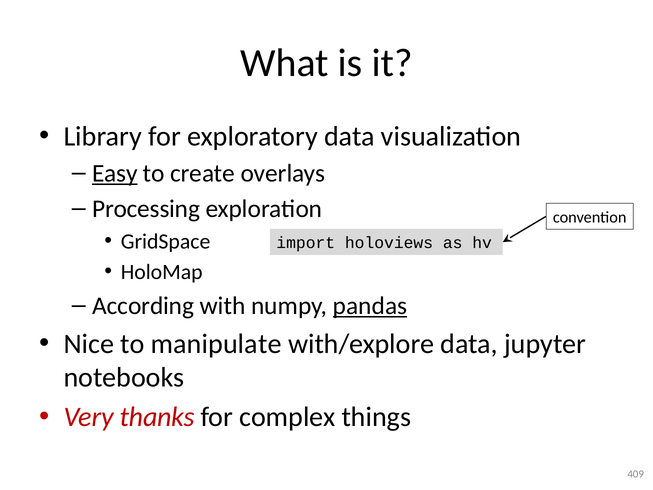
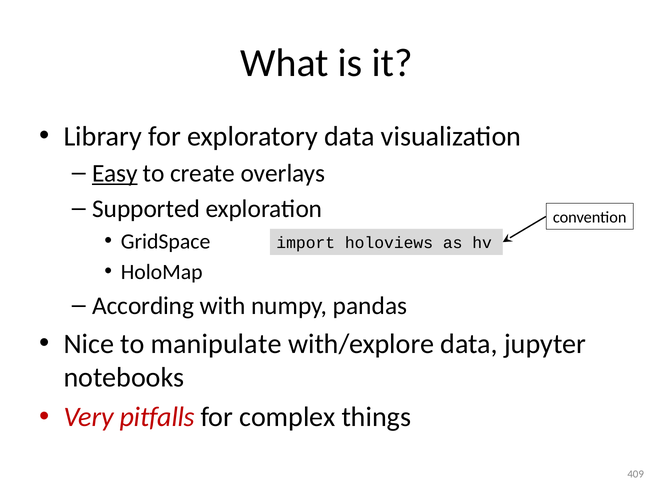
Processing: Processing -> Supported
pandas underline: present -> none
thanks: thanks -> pitfalls
